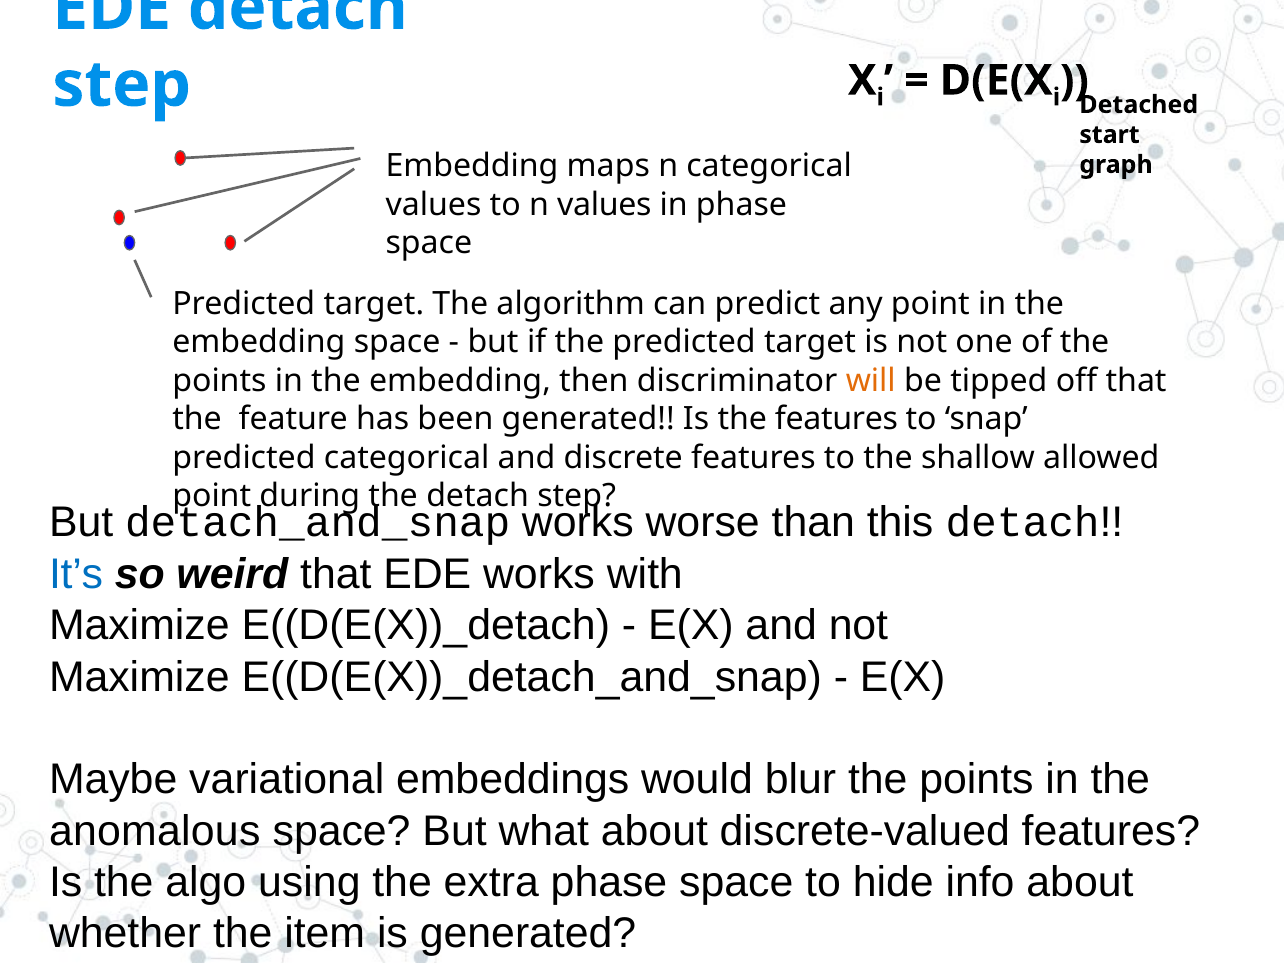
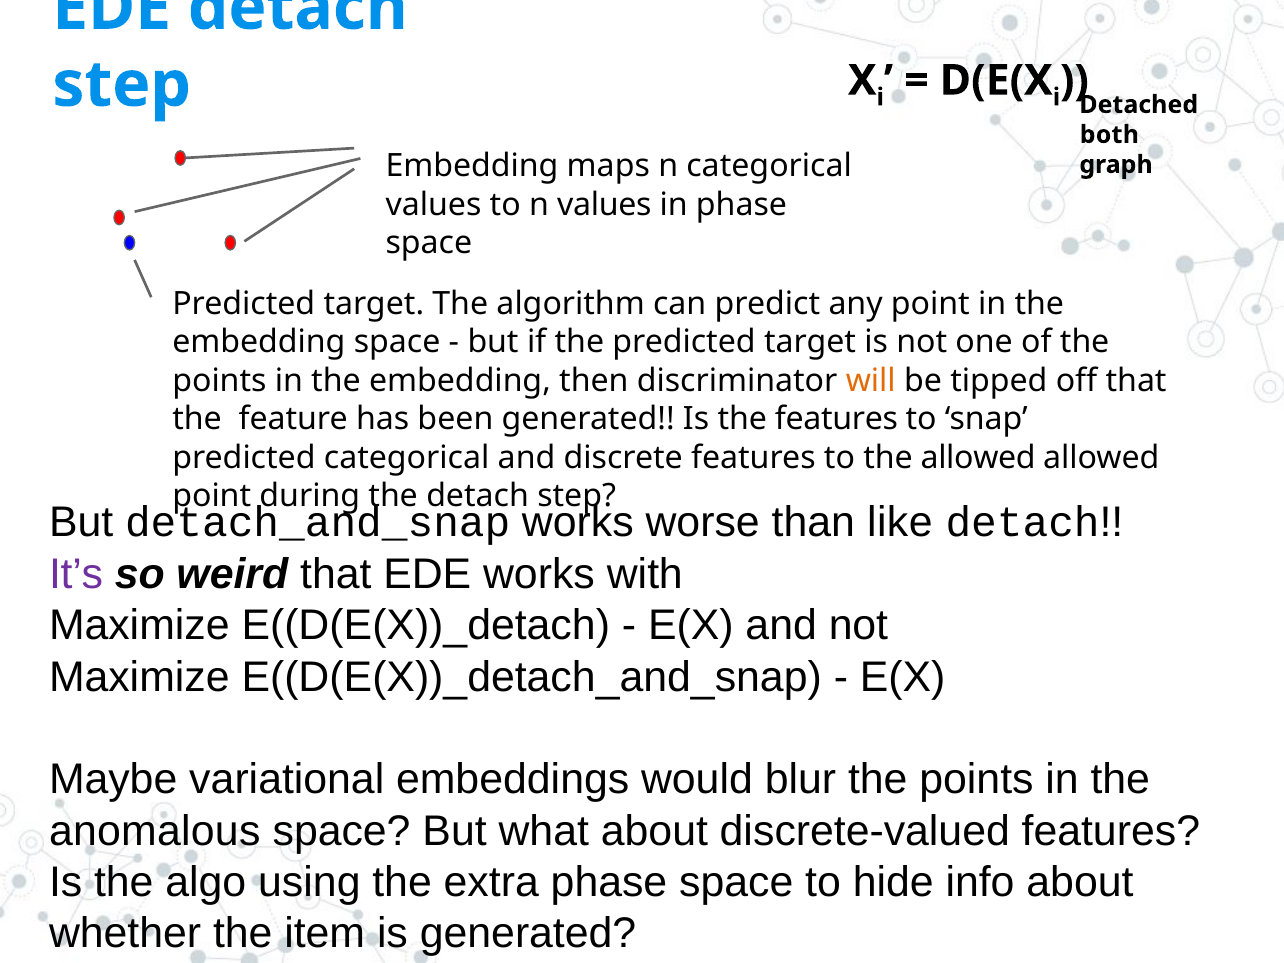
start: start -> both
the shallow: shallow -> allowed
this: this -> like
It’s colour: blue -> purple
